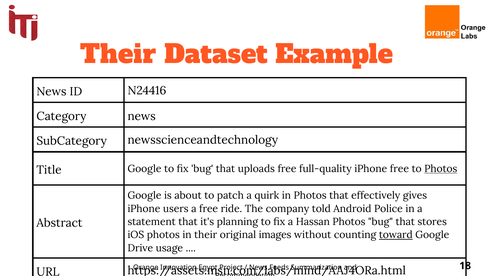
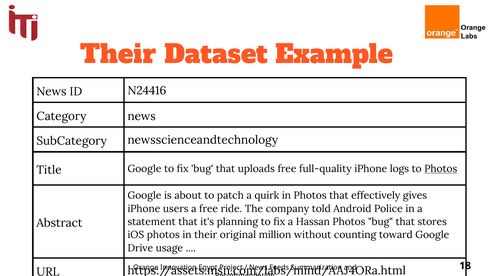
iPhone free: free -> logs
images: images -> million
toward underline: present -> none
